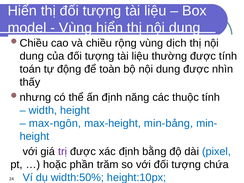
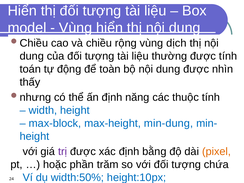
max-ngôn: max-ngôn -> max-block
min-bảng: min-bảng -> min-dung
pixel colour: blue -> orange
